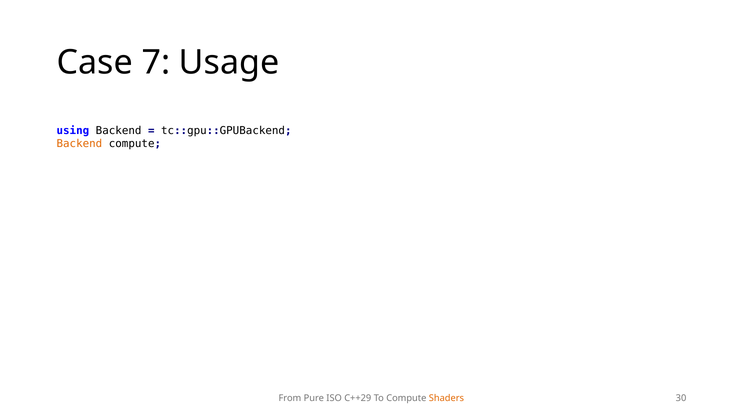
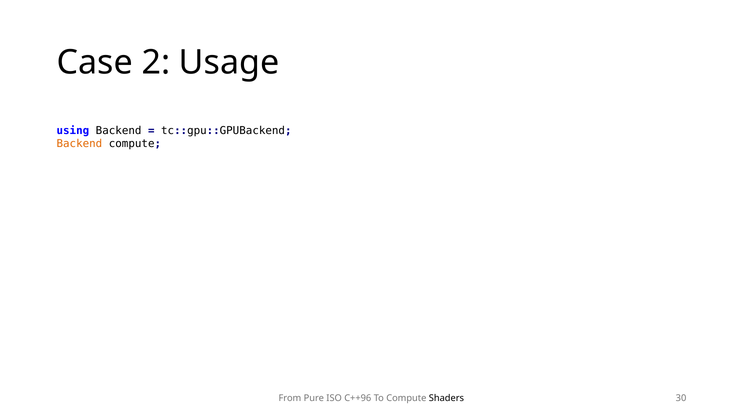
7: 7 -> 2
C++29: C++29 -> C++96
Shaders colour: orange -> black
